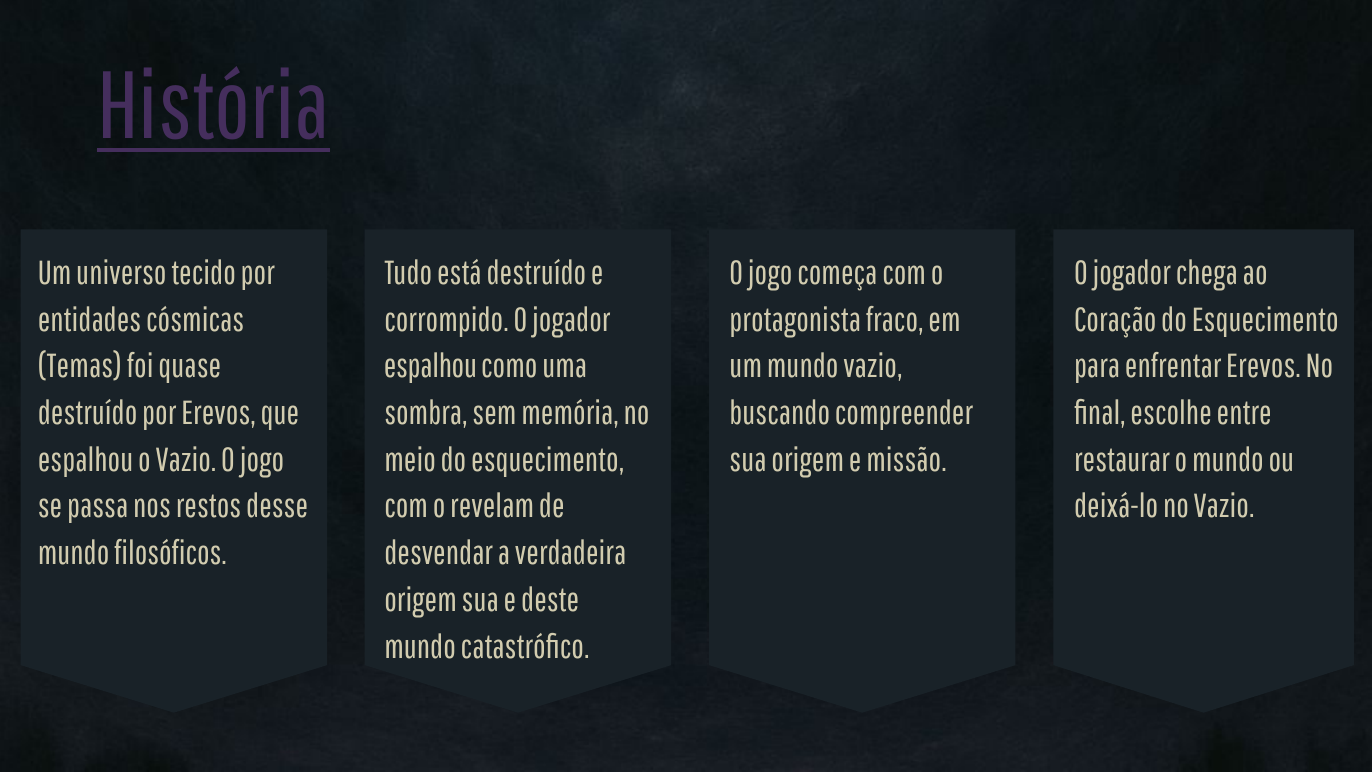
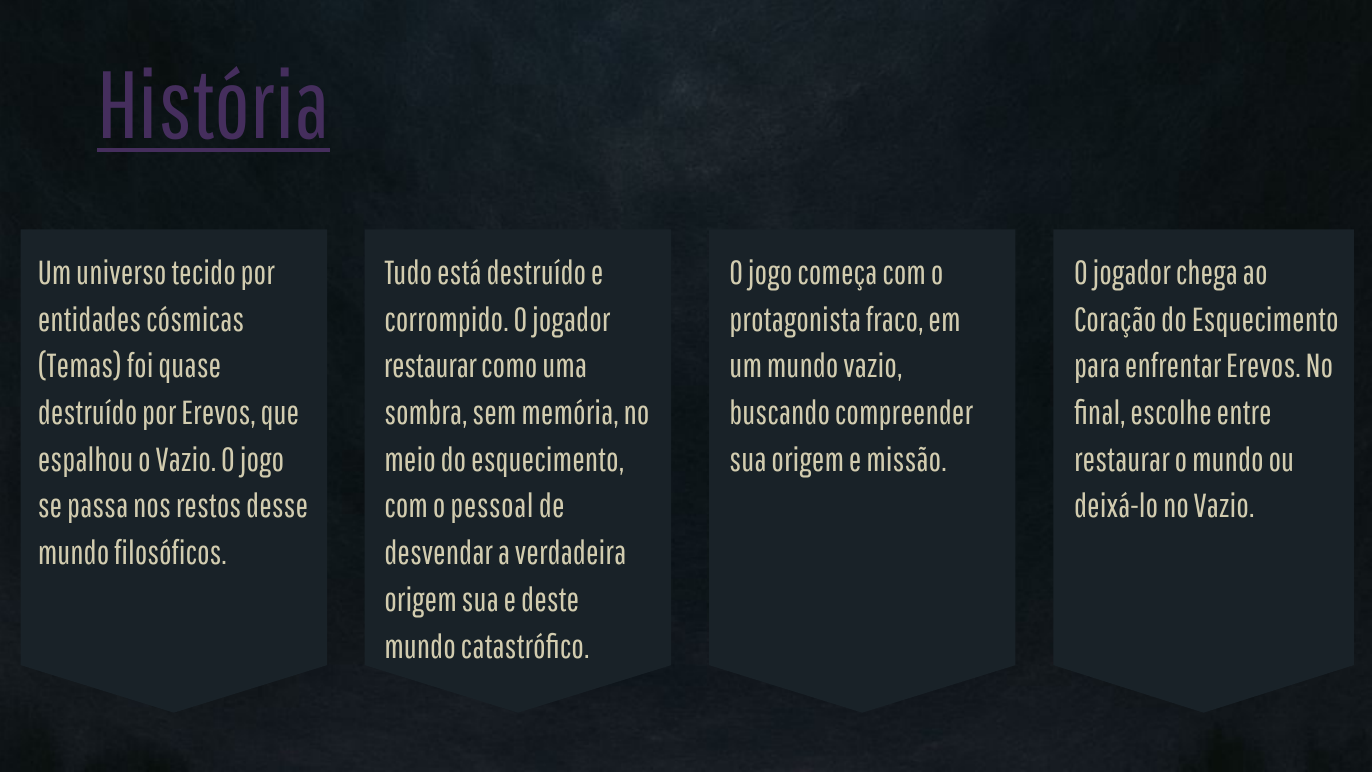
espalhou at (430, 367): espalhou -> restaurar
revelam: revelam -> pessoal
